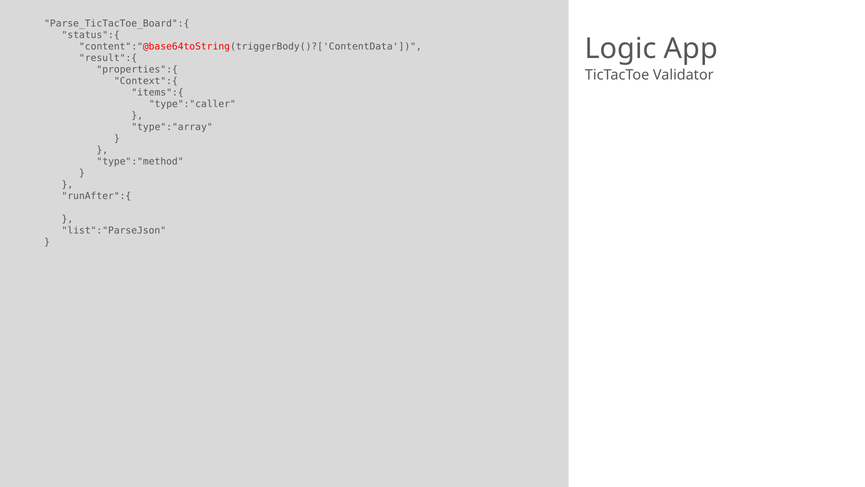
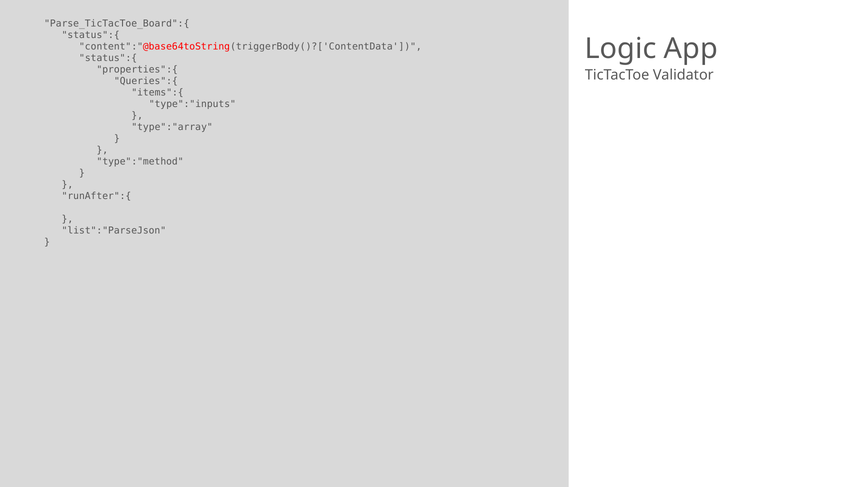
result":{ at (108, 58): result":{ -> status":{
Context":{: Context":{ -> Queries":{
type":"caller: type":"caller -> type":"inputs
